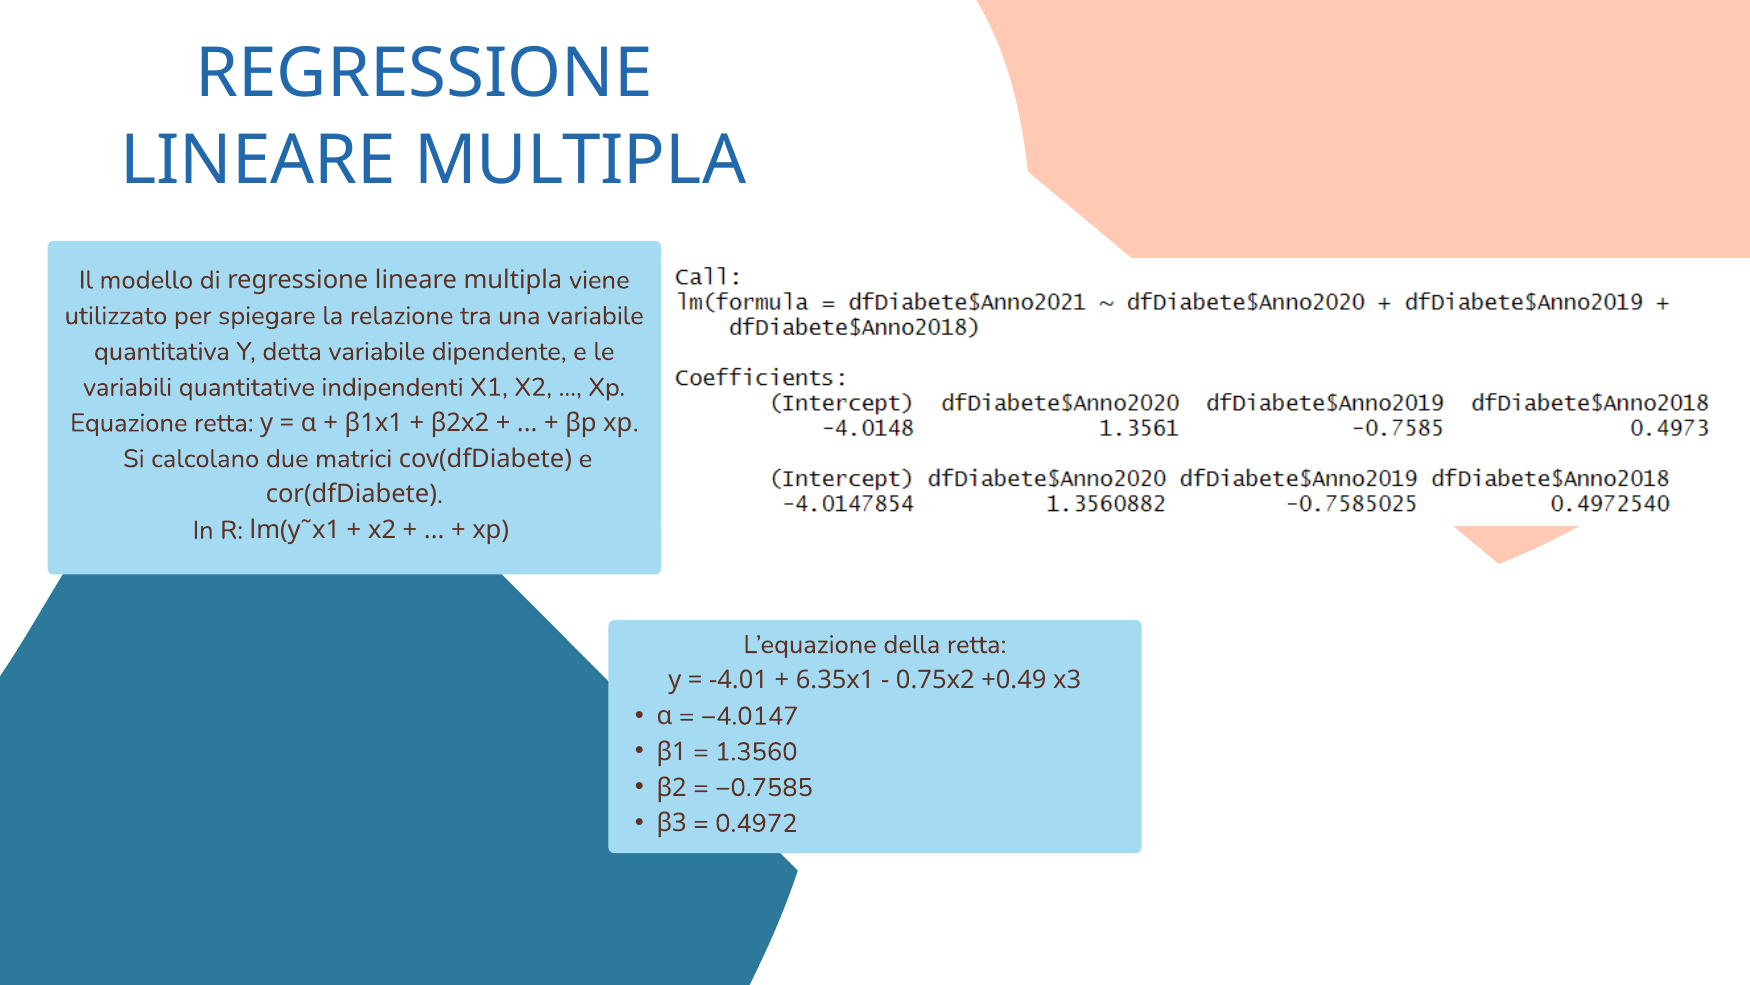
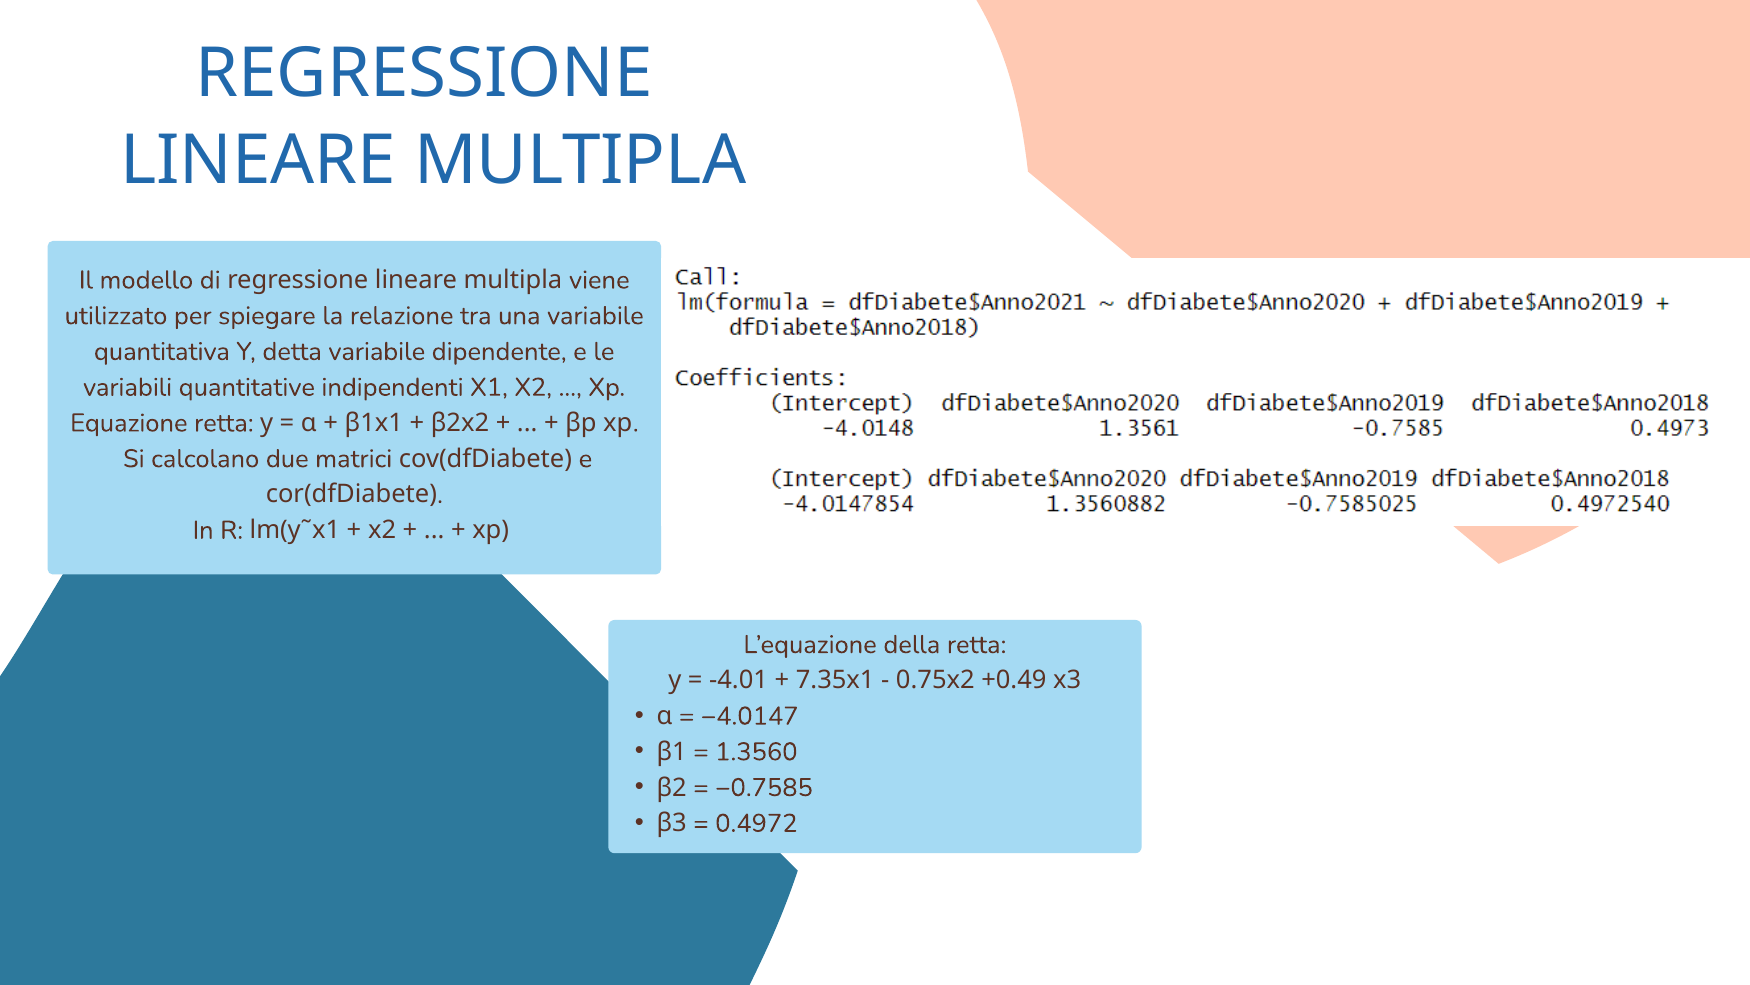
6.35x1: 6.35x1 -> 7.35x1
